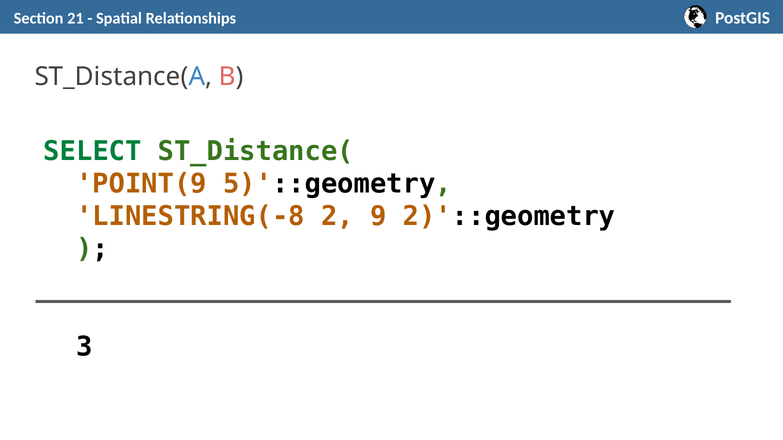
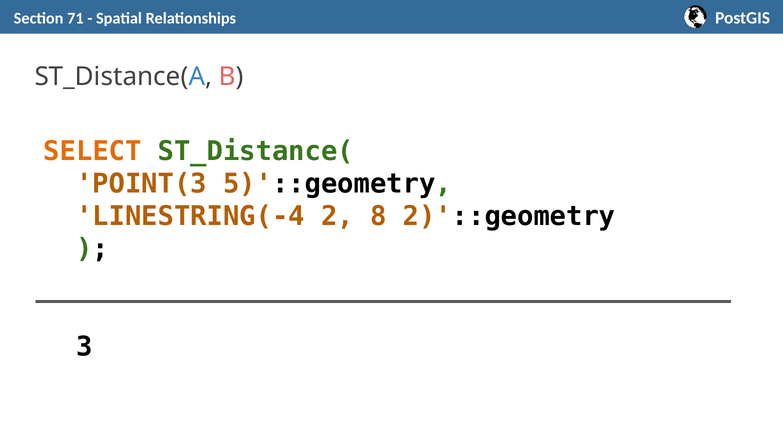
21: 21 -> 71
SELECT colour: green -> orange
POINT(9: POINT(9 -> POINT(3
LINESTRING(-8: LINESTRING(-8 -> LINESTRING(-4
9: 9 -> 8
